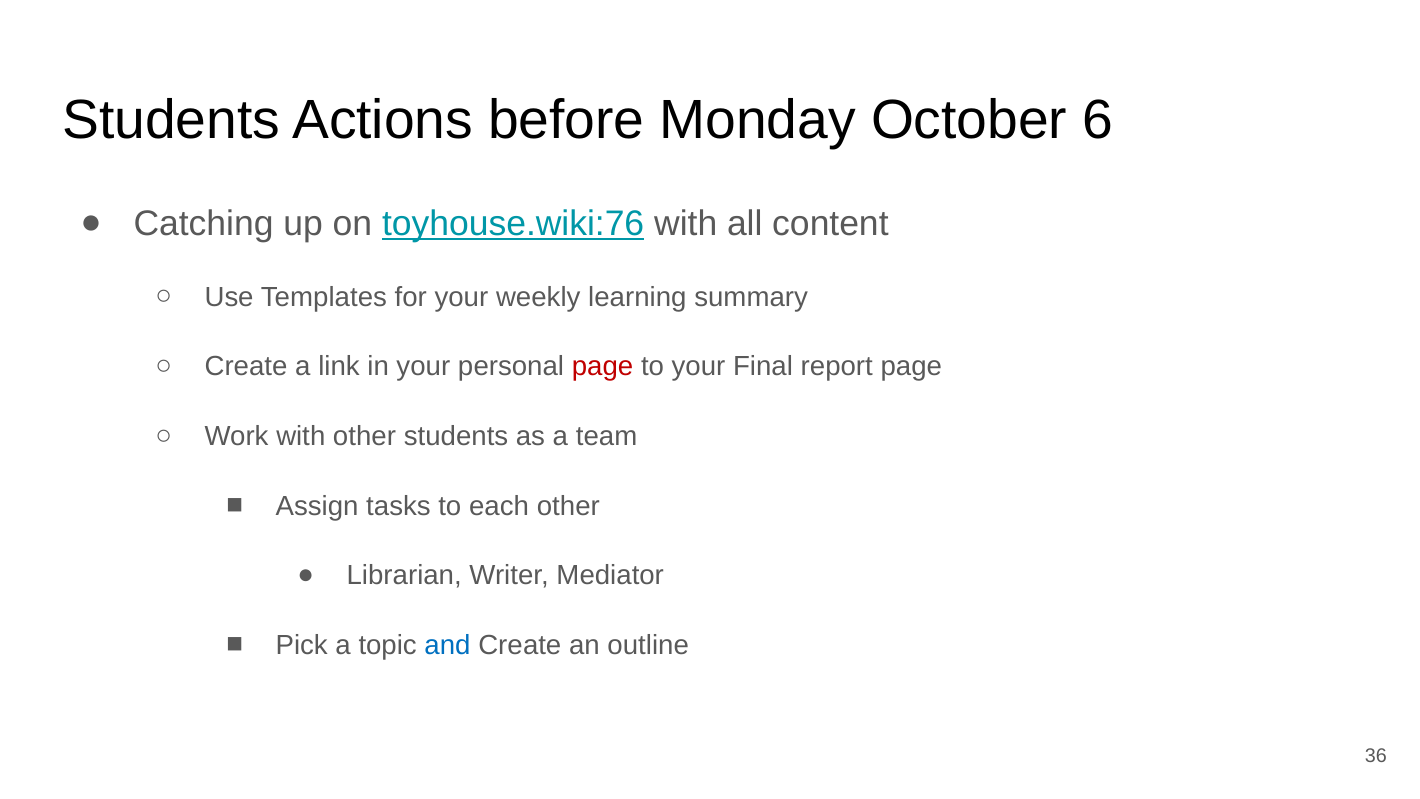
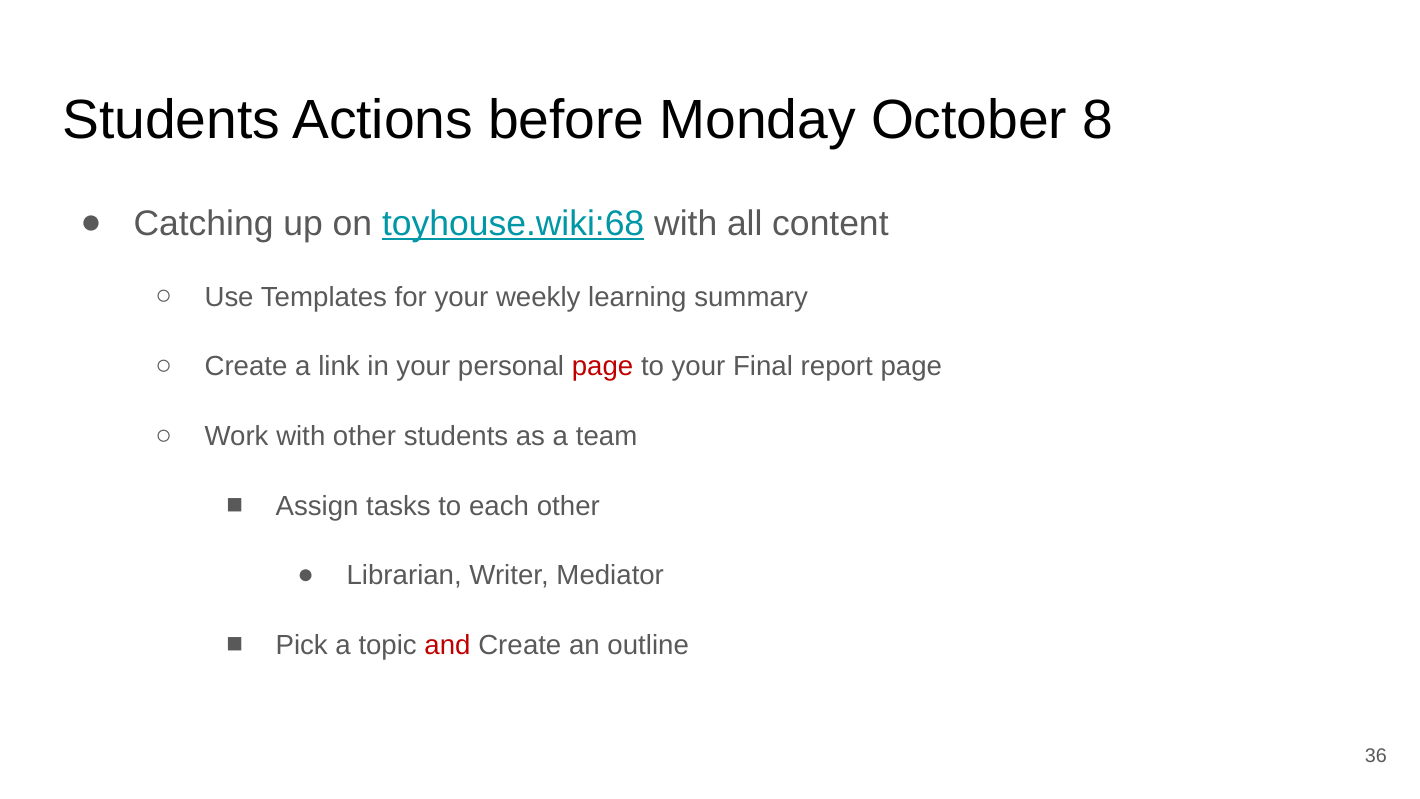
6: 6 -> 8
toyhouse.wiki:76: toyhouse.wiki:76 -> toyhouse.wiki:68
and colour: blue -> red
